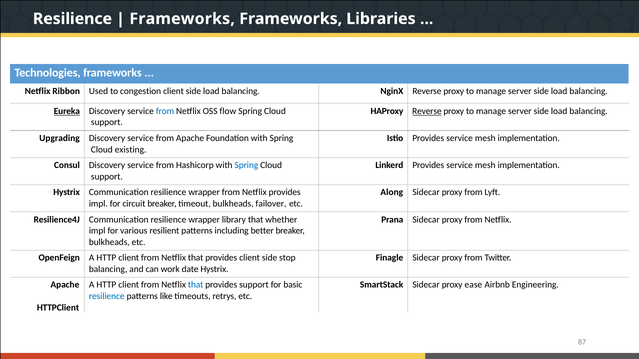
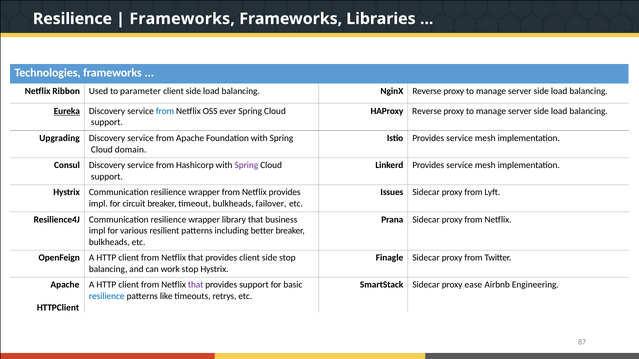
congestion: congestion -> parameter
flow: flow -> ever
Reverse at (427, 111) underline: present -> none
existing: existing -> domain
Spring at (246, 165) colour: blue -> purple
Along: Along -> Issues
whether: whether -> business
work date: date -> stop
that at (196, 285) colour: blue -> purple
